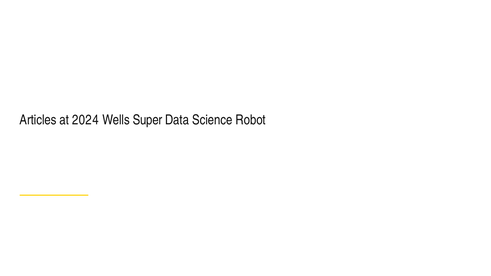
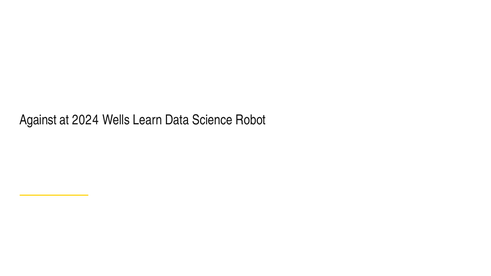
Articles: Articles -> Against
Super: Super -> Learn
